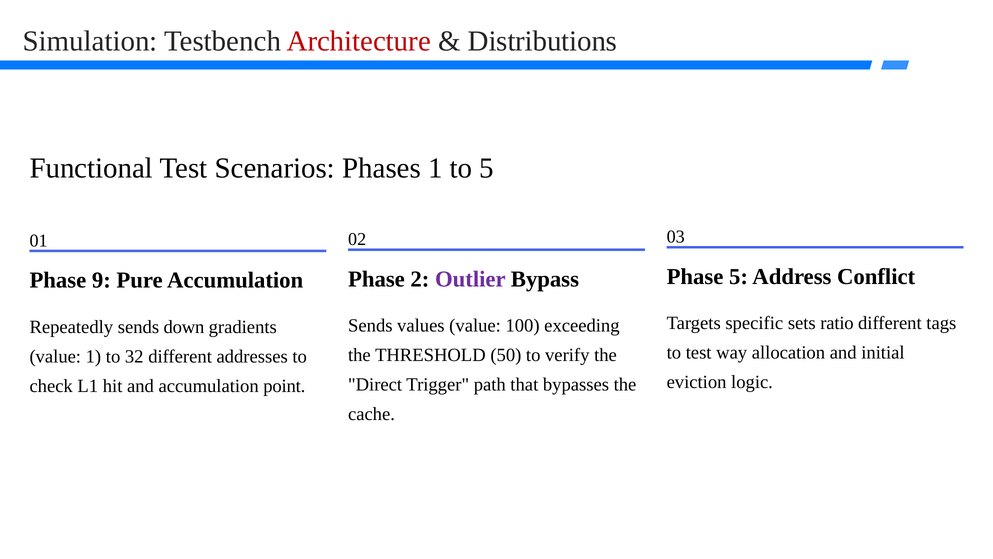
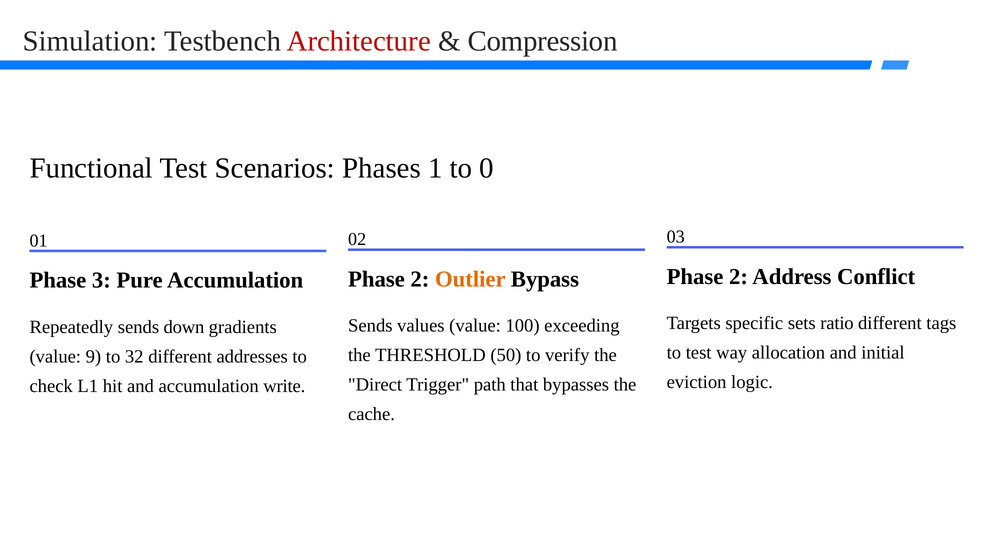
Distributions: Distributions -> Compression
to 5: 5 -> 0
5 at (739, 276): 5 -> 2
Outlier colour: purple -> orange
9: 9 -> 3
value 1: 1 -> 9
point: point -> write
